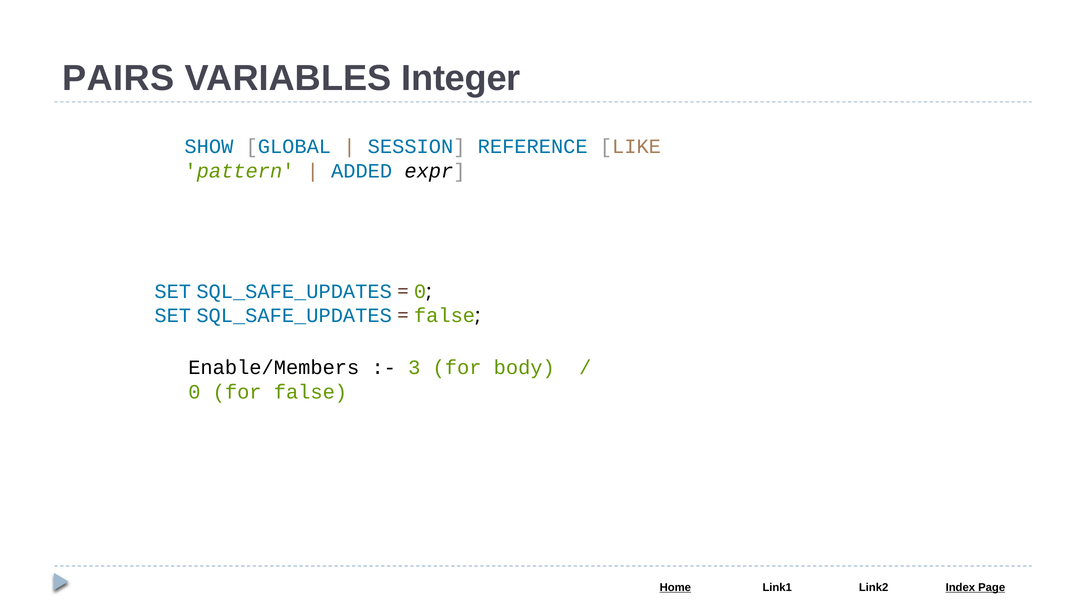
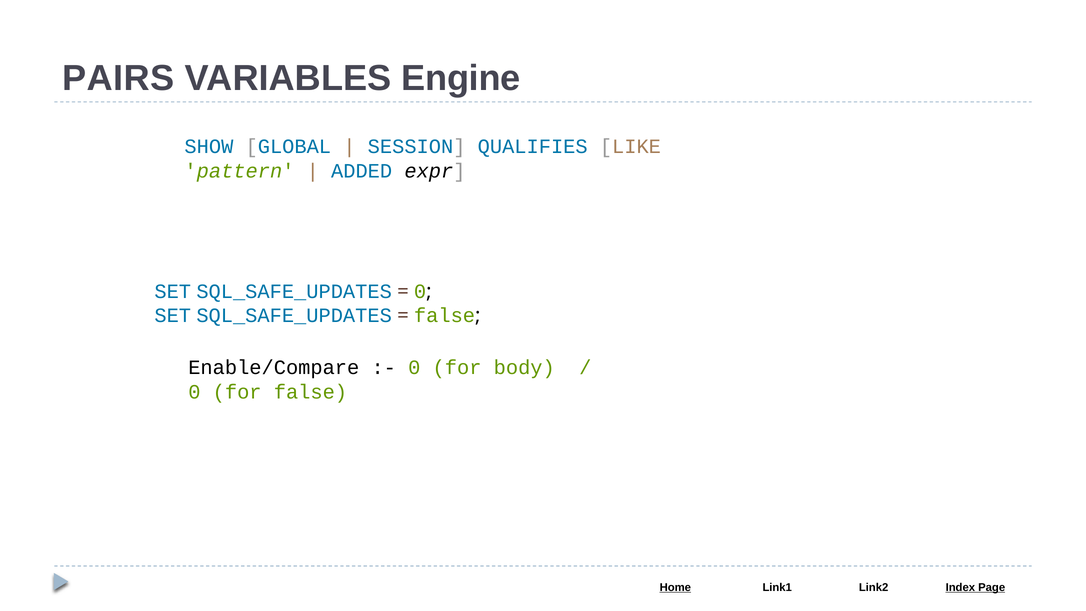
Integer: Integer -> Engine
REFERENCE: REFERENCE -> QUALIFIES
Enable/Members: Enable/Members -> Enable/Compare
3 at (414, 368): 3 -> 0
